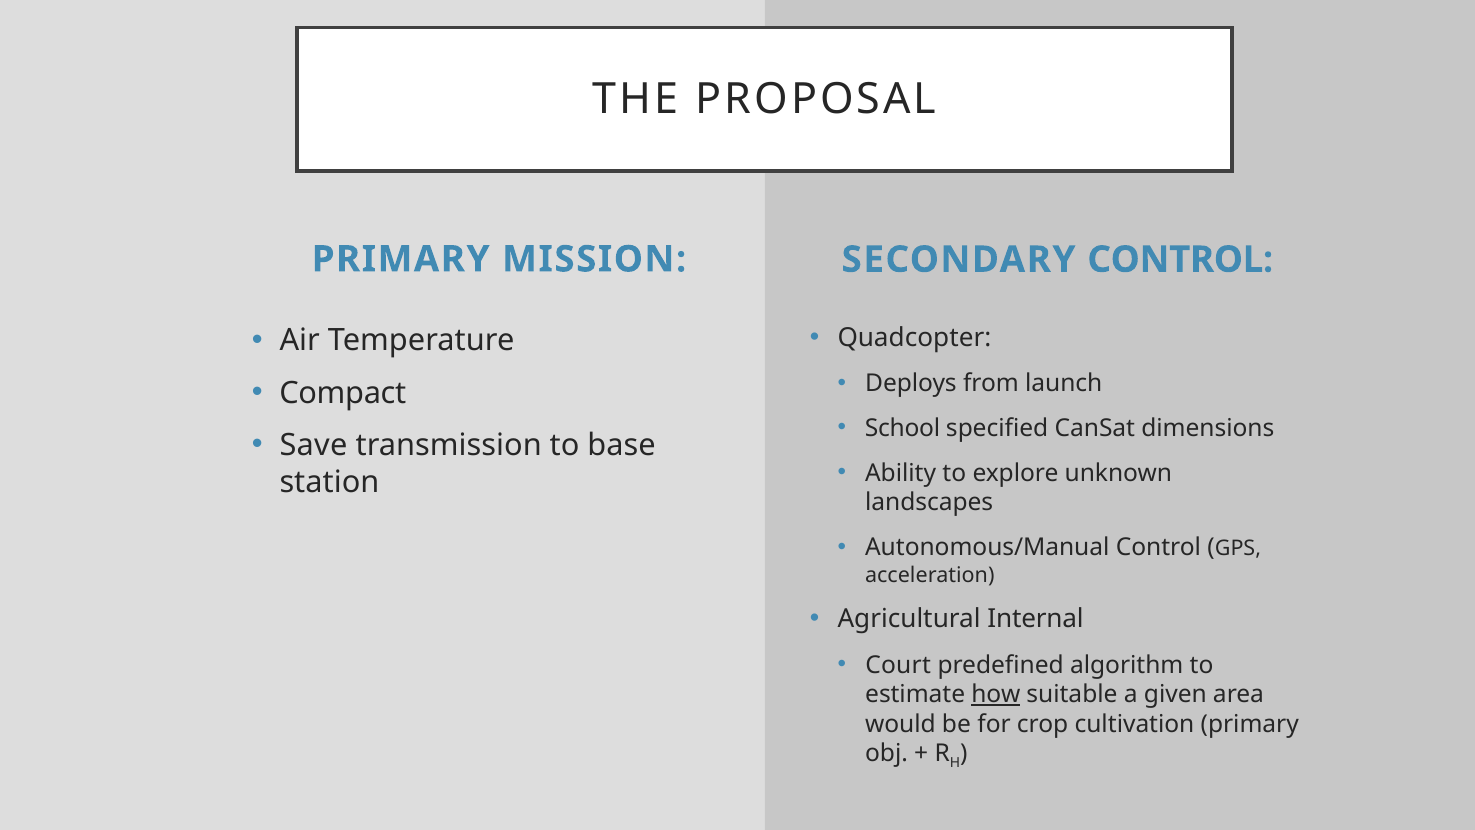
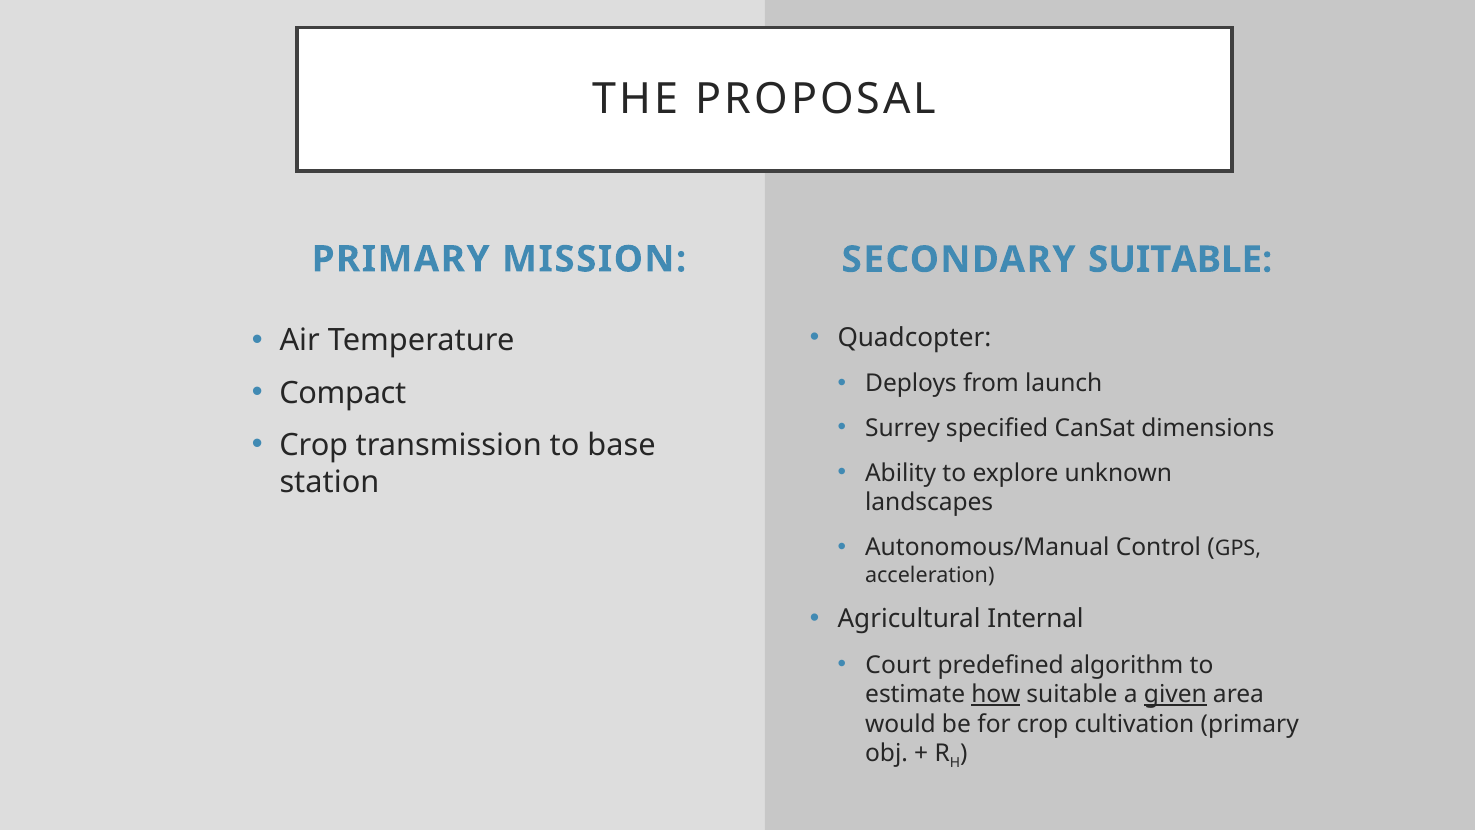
SECONDARY CONTROL: CONTROL -> SUITABLE
School: School -> Surrey
Save at (314, 445): Save -> Crop
given underline: none -> present
